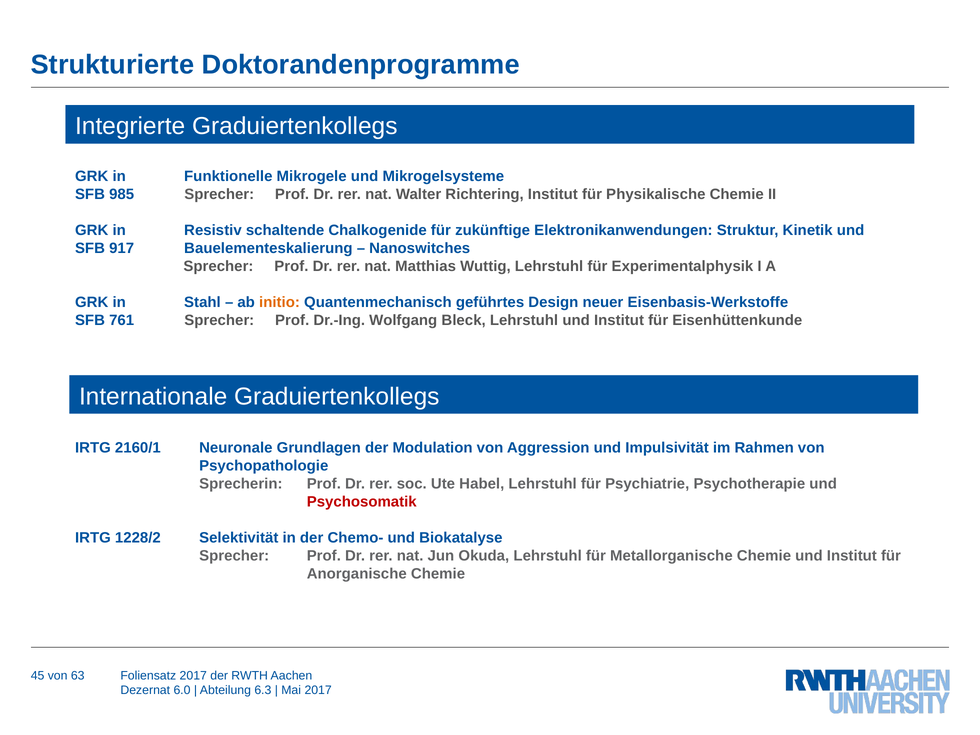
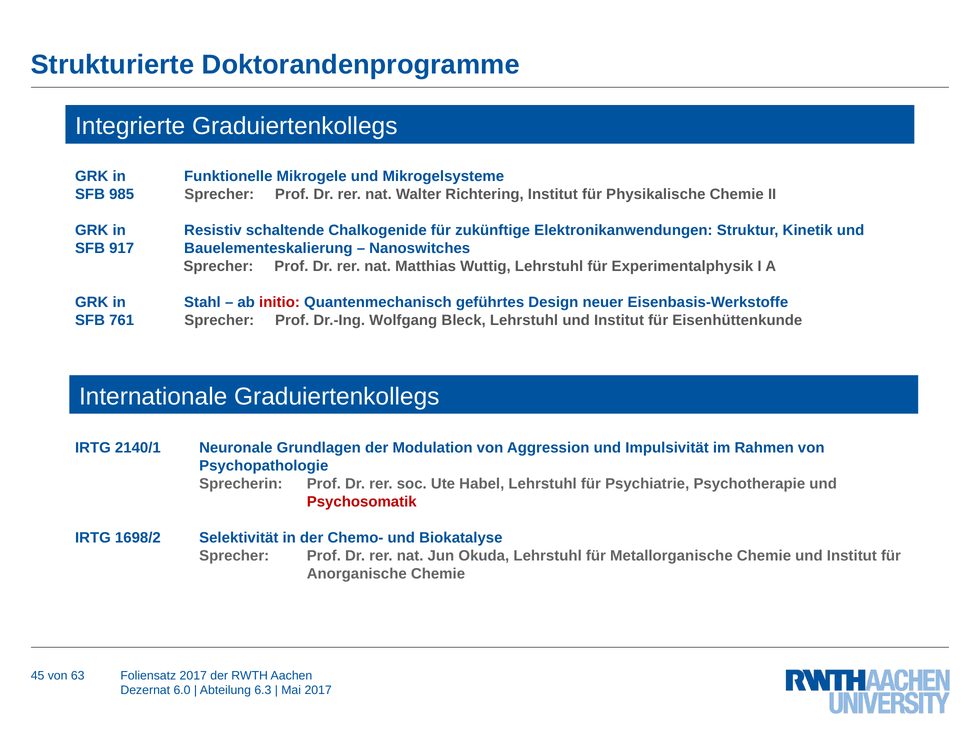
initio colour: orange -> red
2160/1: 2160/1 -> 2140/1
1228/2: 1228/2 -> 1698/2
